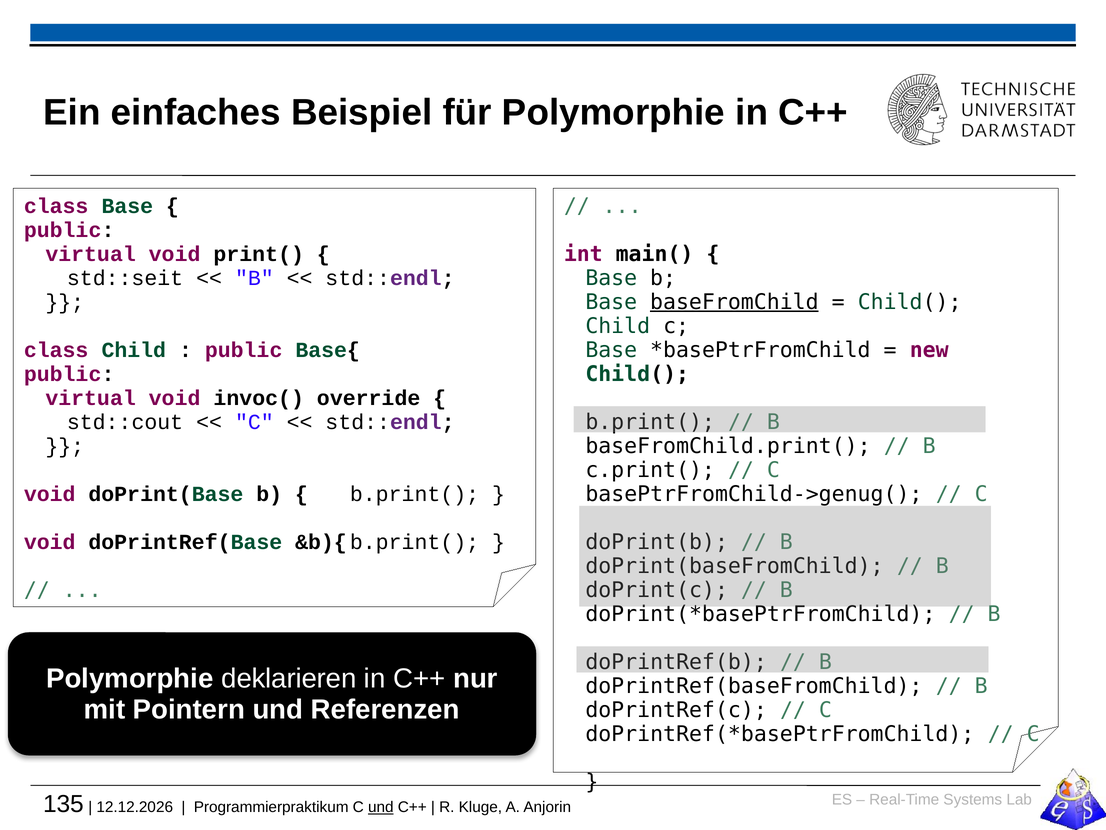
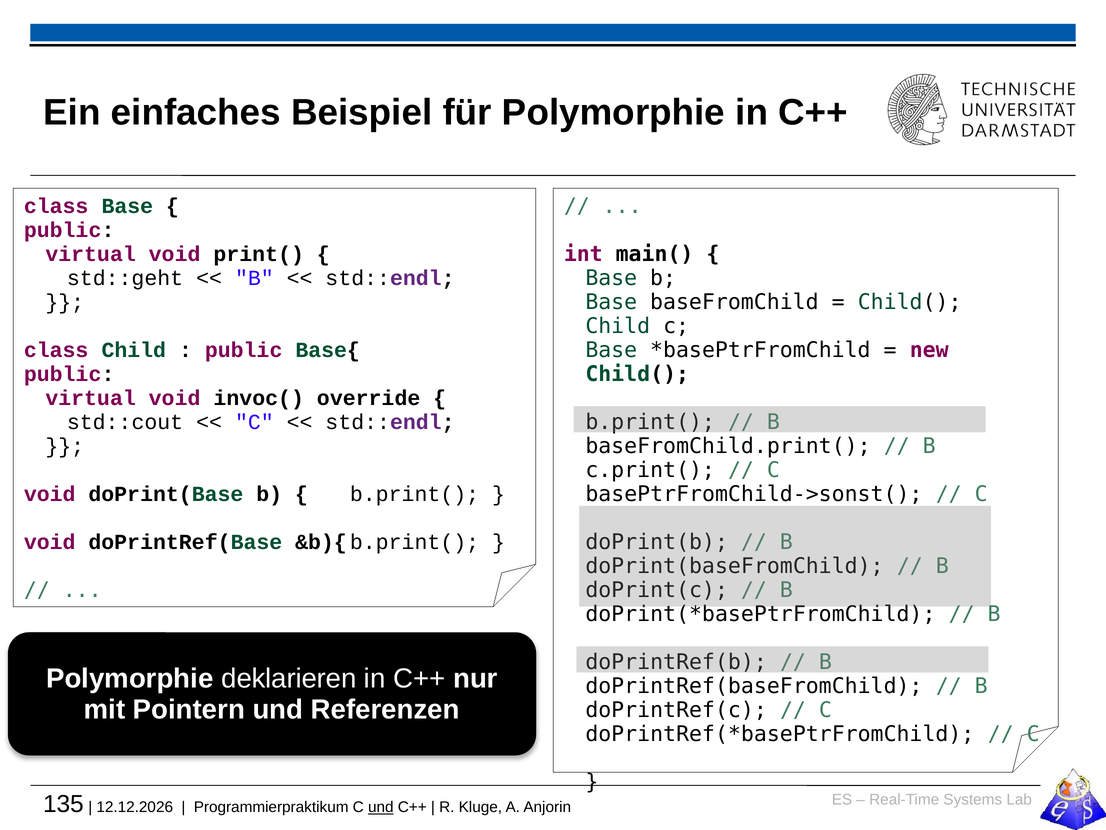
std::seit: std::seit -> std::geht
baseFromChild underline: present -> none
basePtrFromChild->genug(: basePtrFromChild->genug( -> basePtrFromChild->sonst(
